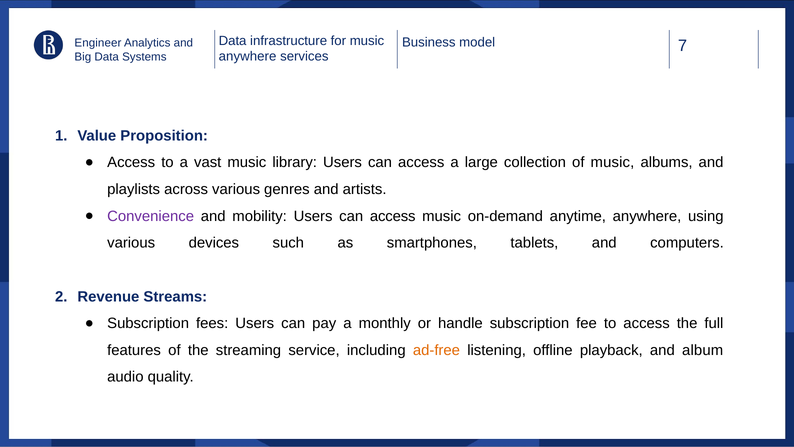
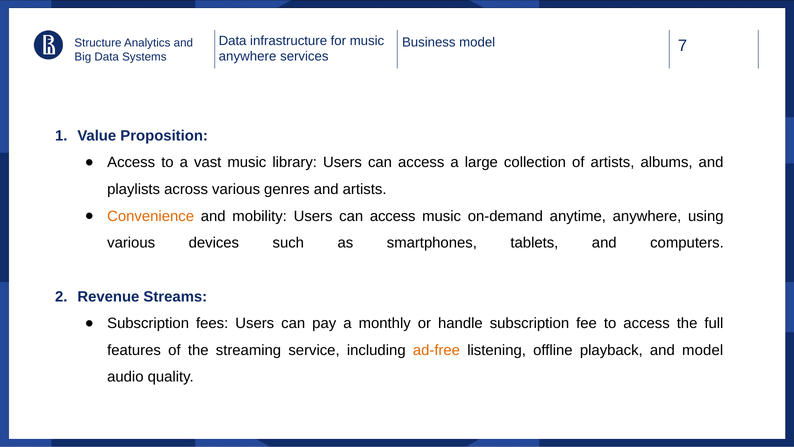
Engineer: Engineer -> Structure
of music: music -> artists
Convenience colour: purple -> orange
and album: album -> model
